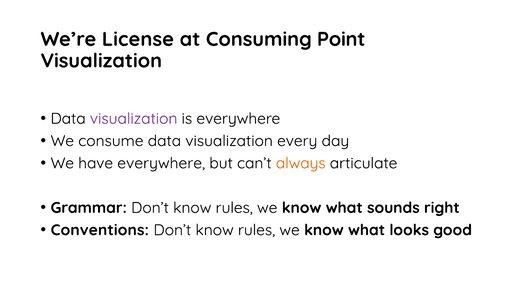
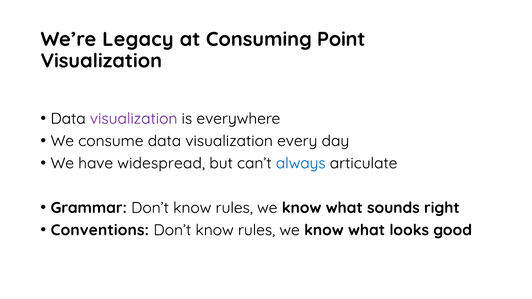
License: License -> Legacy
have everywhere: everywhere -> widespread
always colour: orange -> blue
